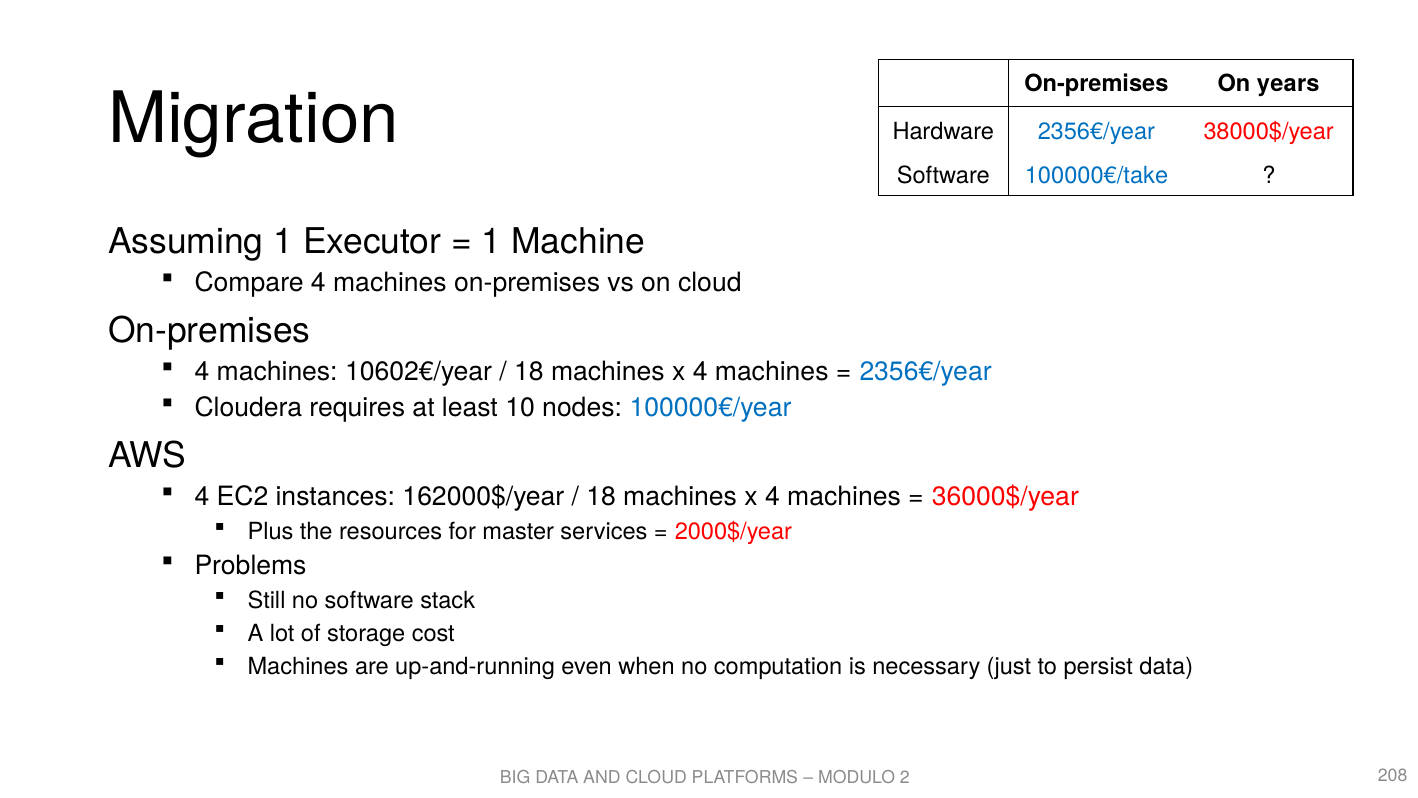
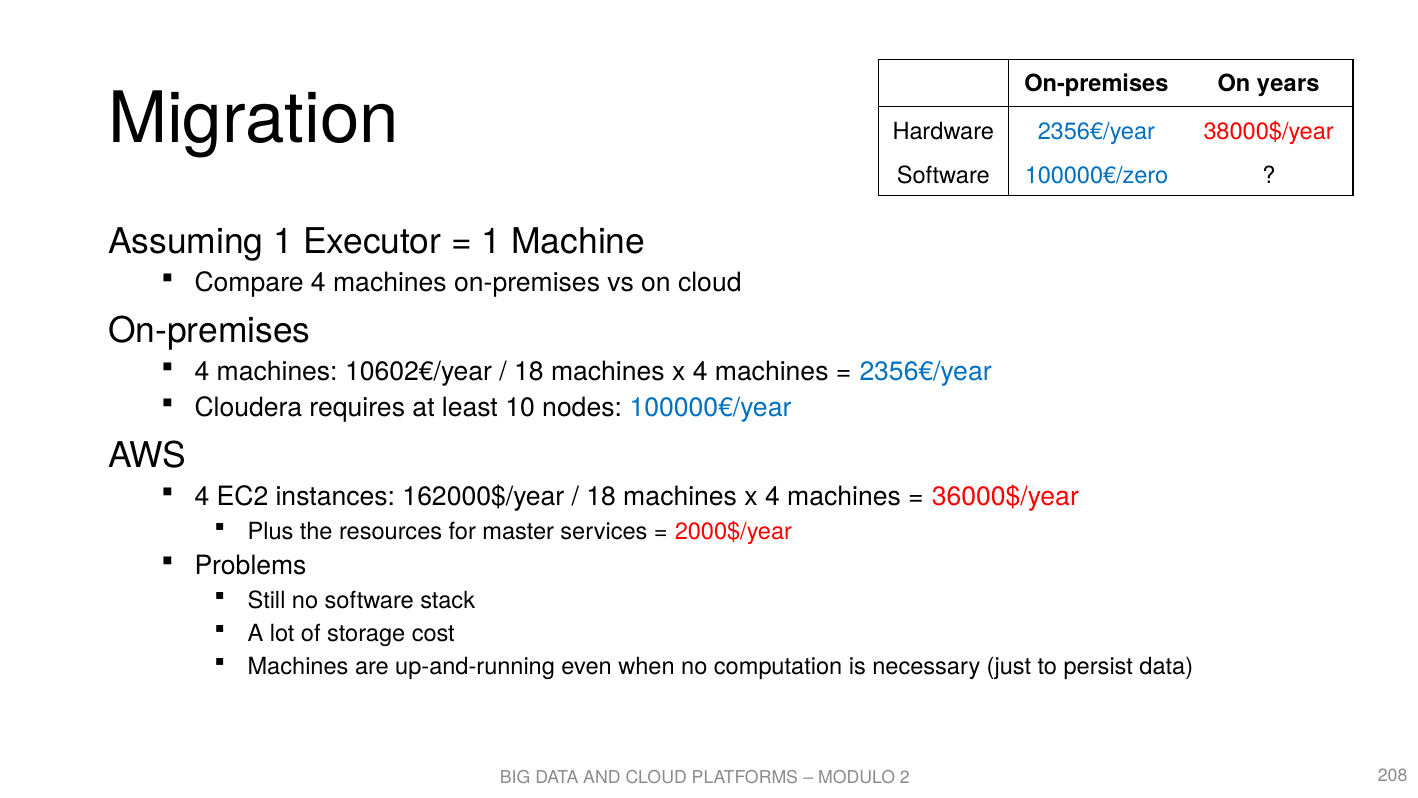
100000€/take: 100000€/take -> 100000€/zero
